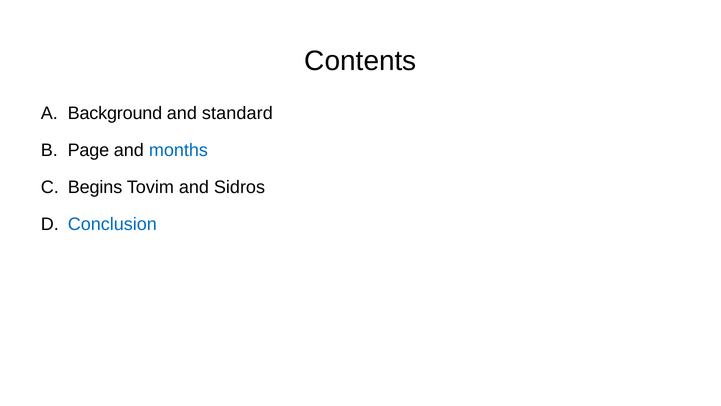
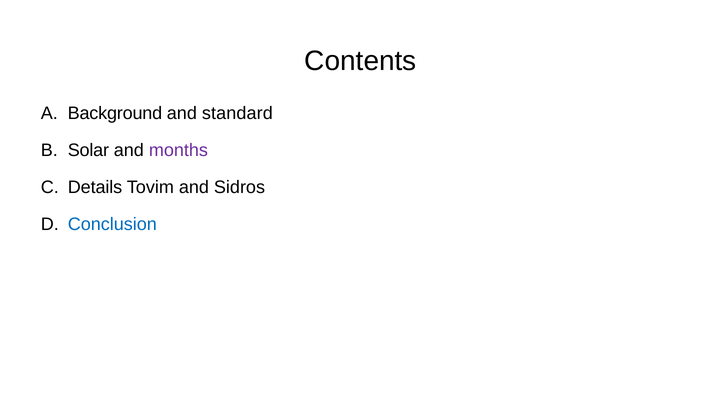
Page: Page -> Solar
months colour: blue -> purple
Begins: Begins -> Details
